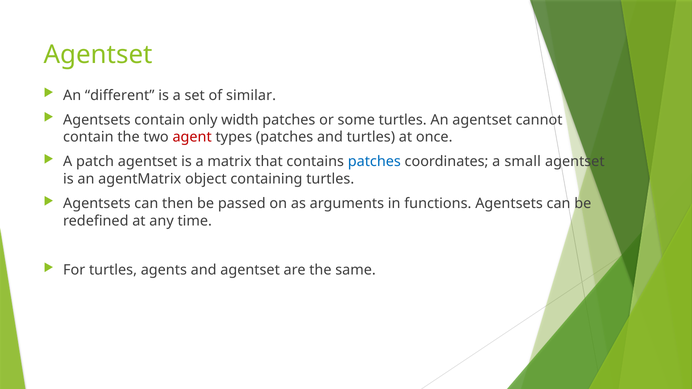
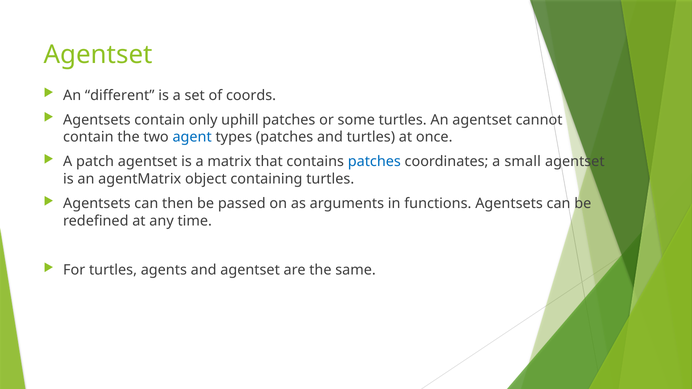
similar: similar -> coords
width: width -> uphill
agent colour: red -> blue
